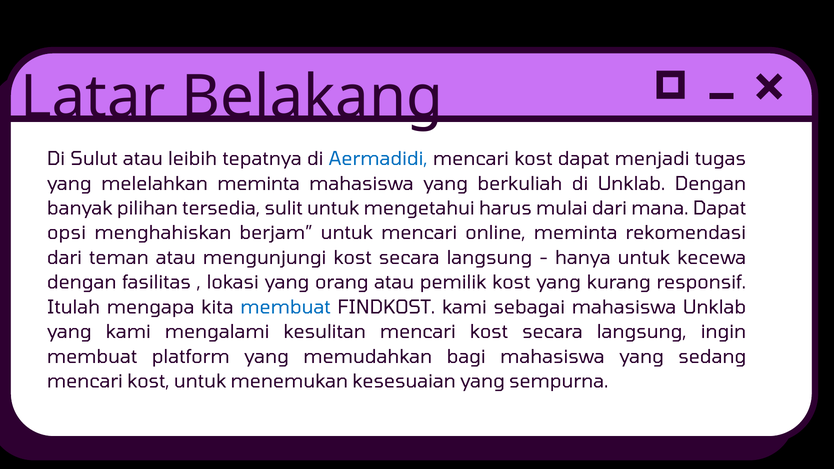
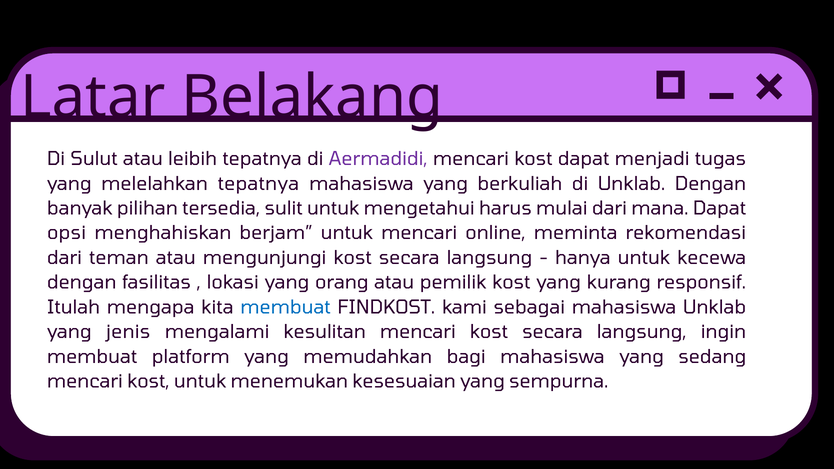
Aermadidi colour: blue -> purple
melelahkan meminta: meminta -> tepatnya
yang kami: kami -> jenis
